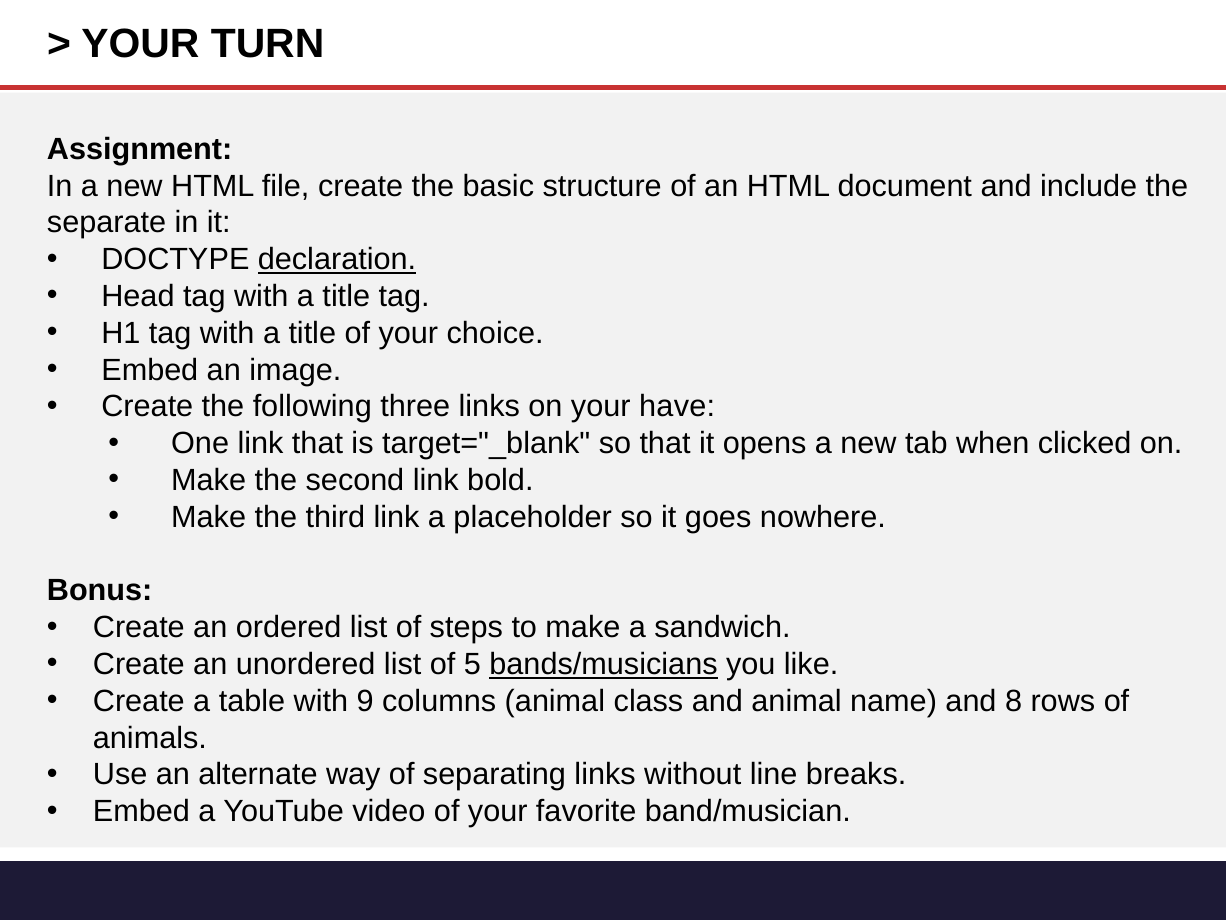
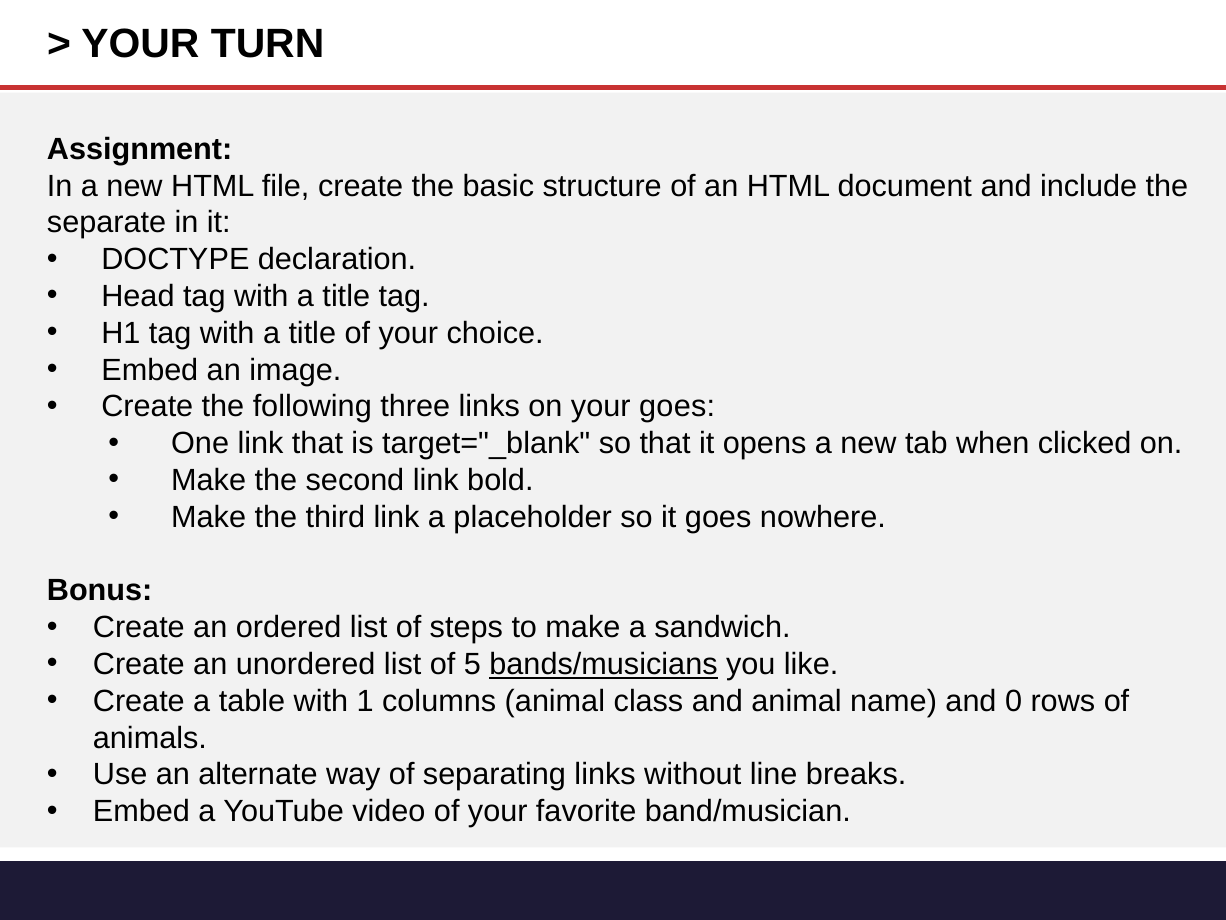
declaration underline: present -> none
your have: have -> goes
9: 9 -> 1
8: 8 -> 0
